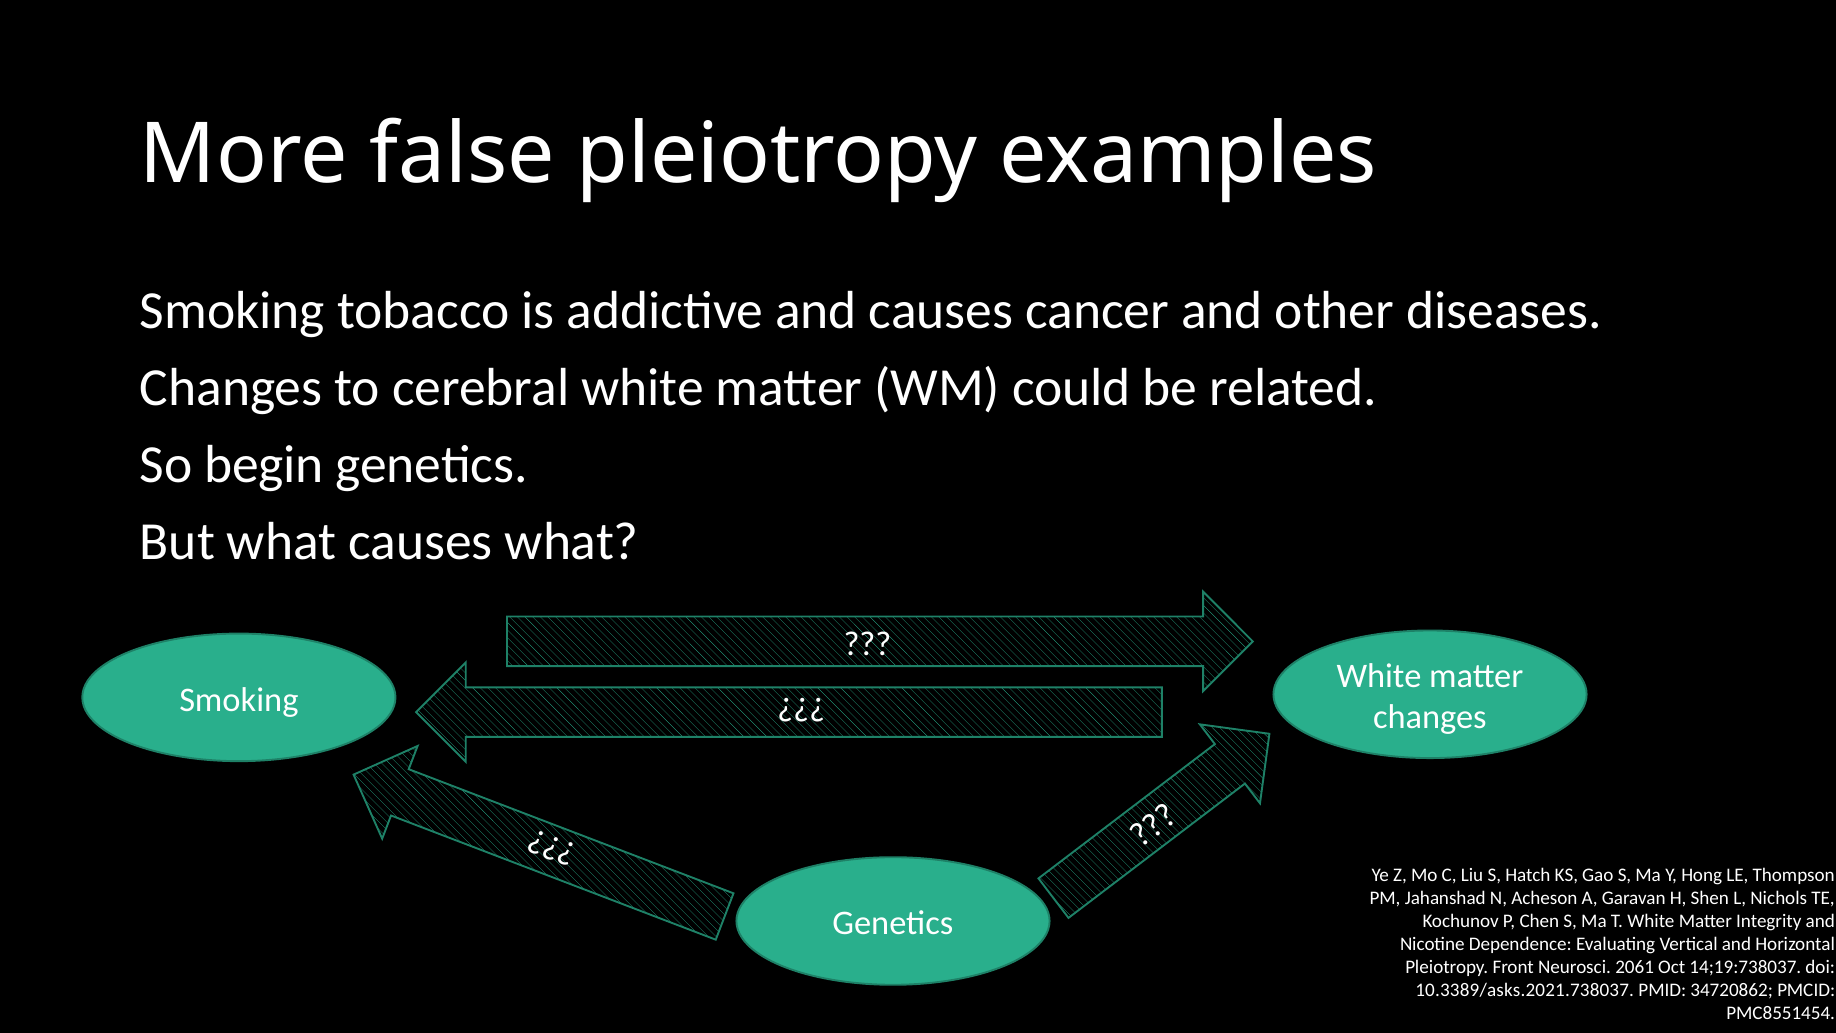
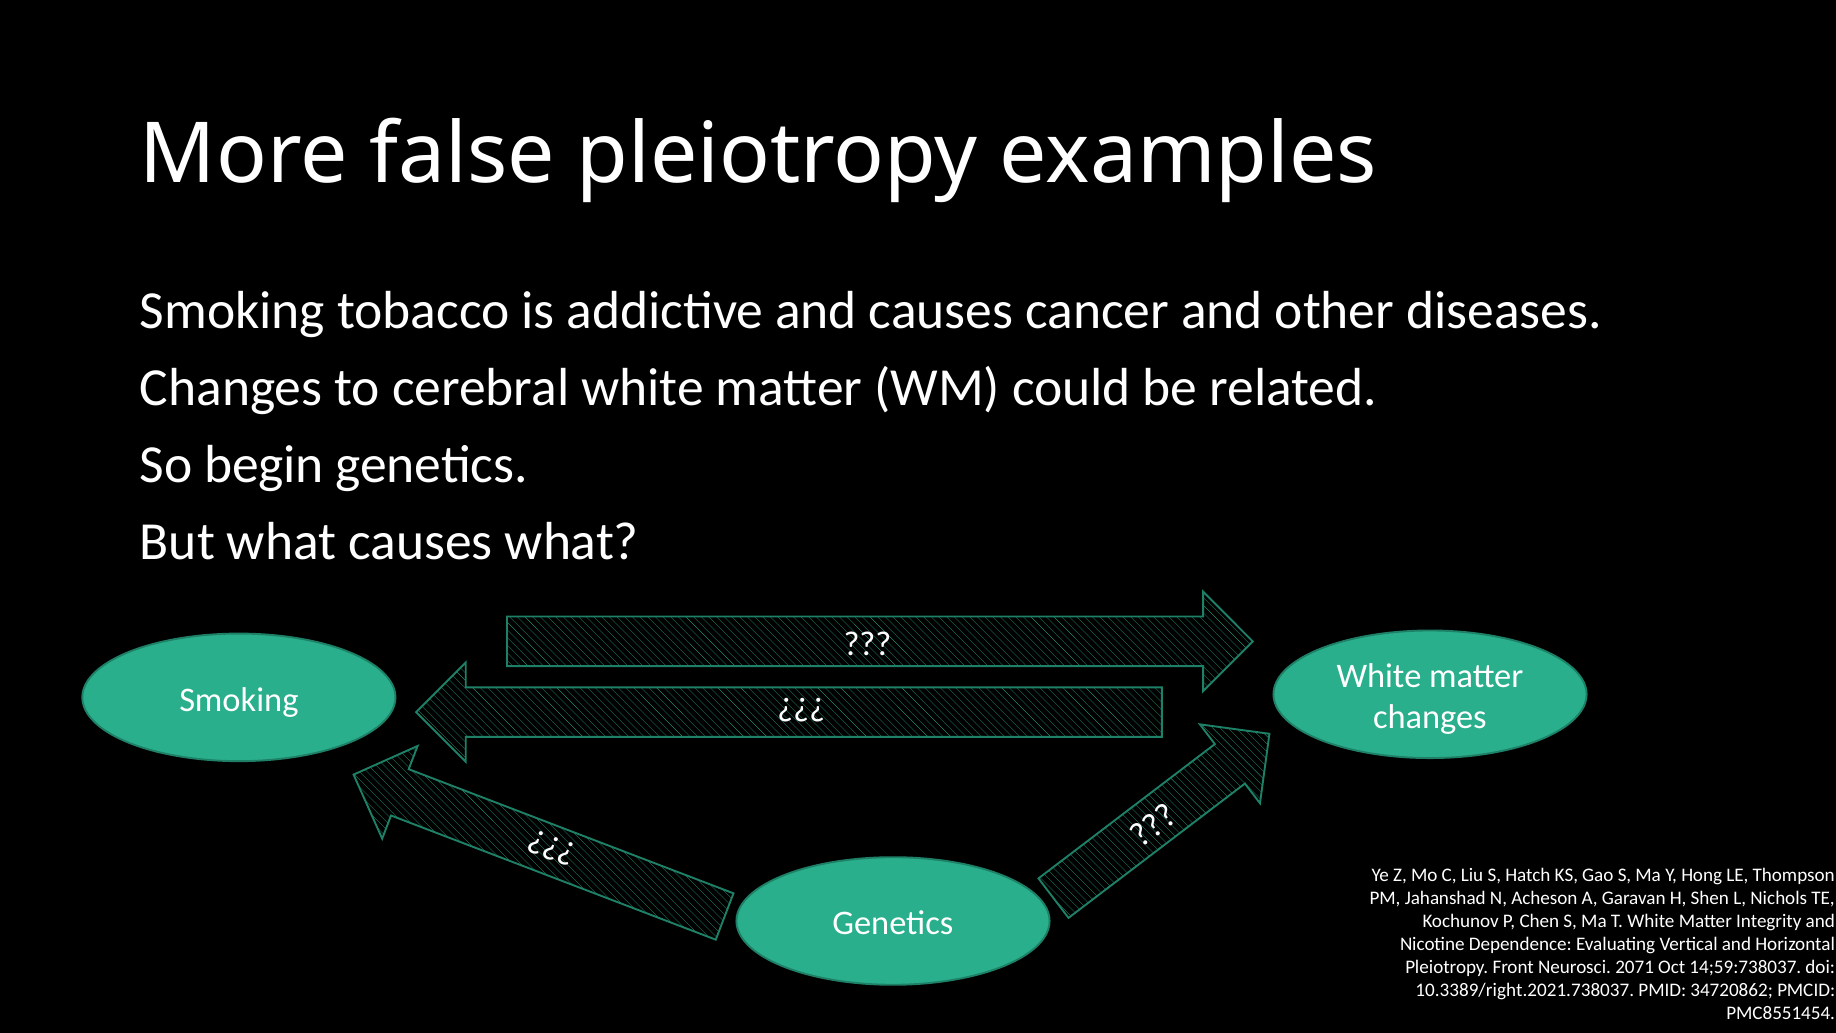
2061: 2061 -> 2071
14;19:738037: 14;19:738037 -> 14;59:738037
10.3389/asks.2021.738037: 10.3389/asks.2021.738037 -> 10.3389/right.2021.738037
